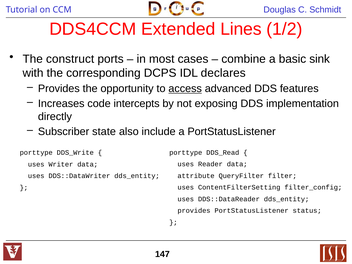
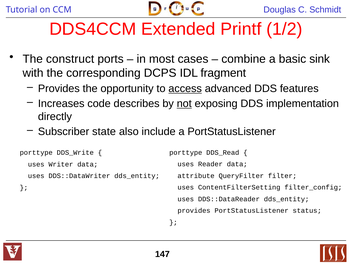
Lines: Lines -> Printf
declares: declares -> fragment
intercepts: intercepts -> describes
not underline: none -> present
